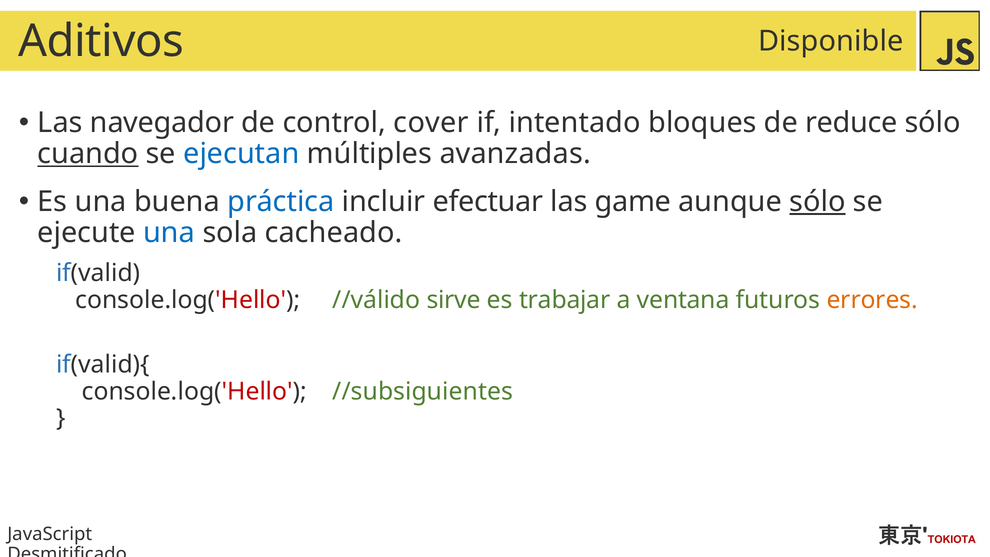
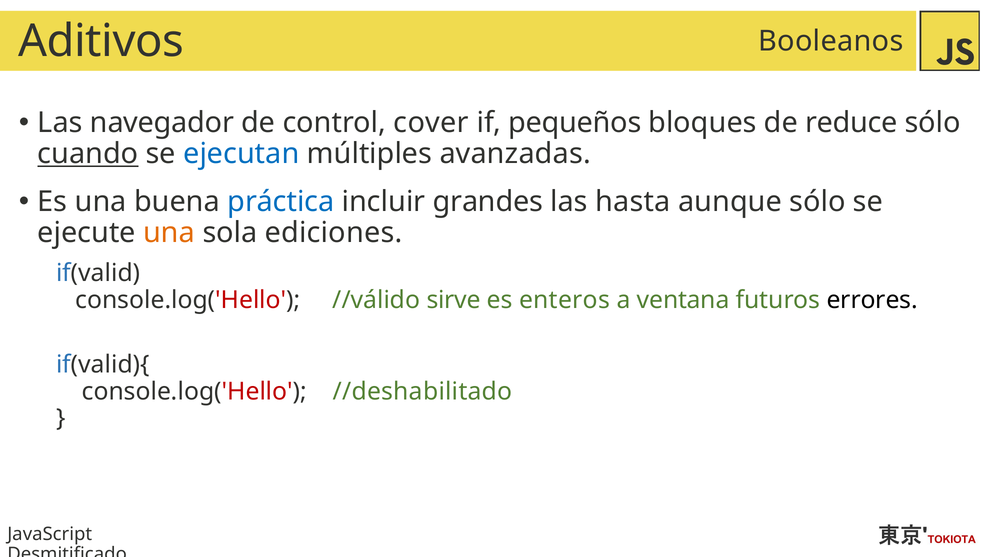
Disponible: Disponible -> Booleanos
intentado: intentado -> pequeños
efectuar: efectuar -> grandes
game: game -> hasta
sólo at (817, 202) underline: present -> none
una at (169, 233) colour: blue -> orange
cacheado: cacheado -> ediciones
trabajar: trabajar -> enteros
errores colour: orange -> black
//subsiguientes: //subsiguientes -> //deshabilitado
